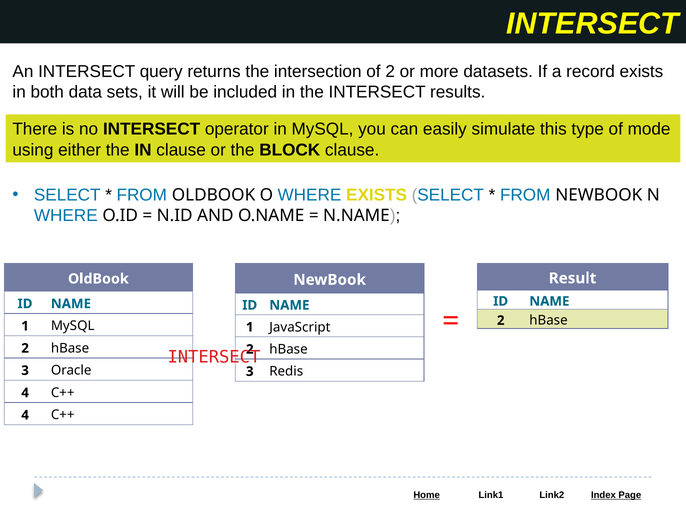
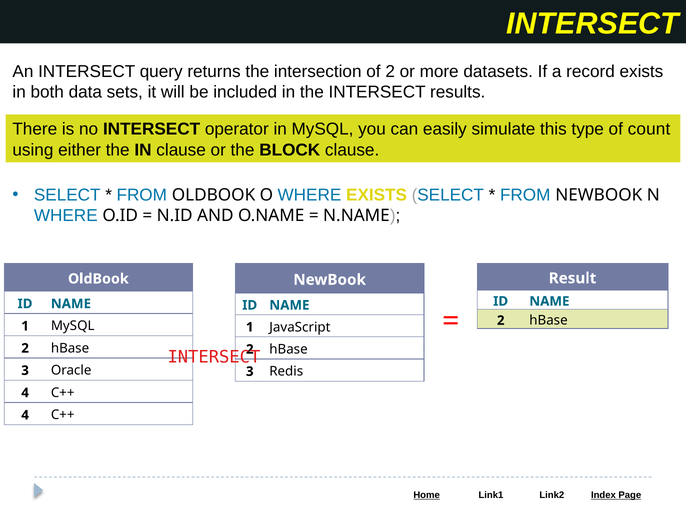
mode: mode -> count
